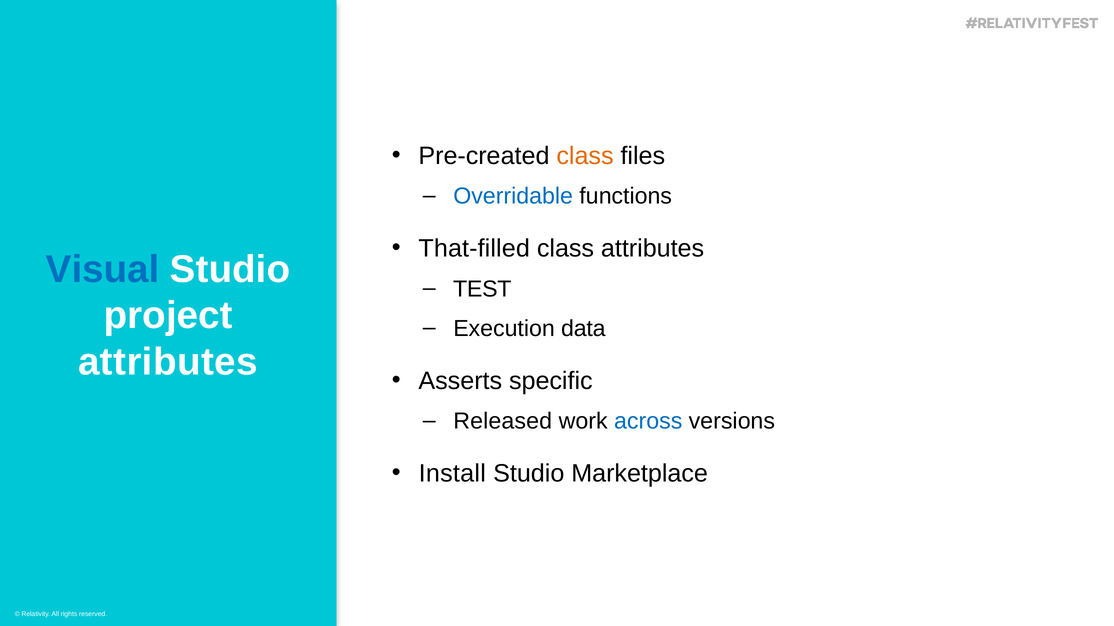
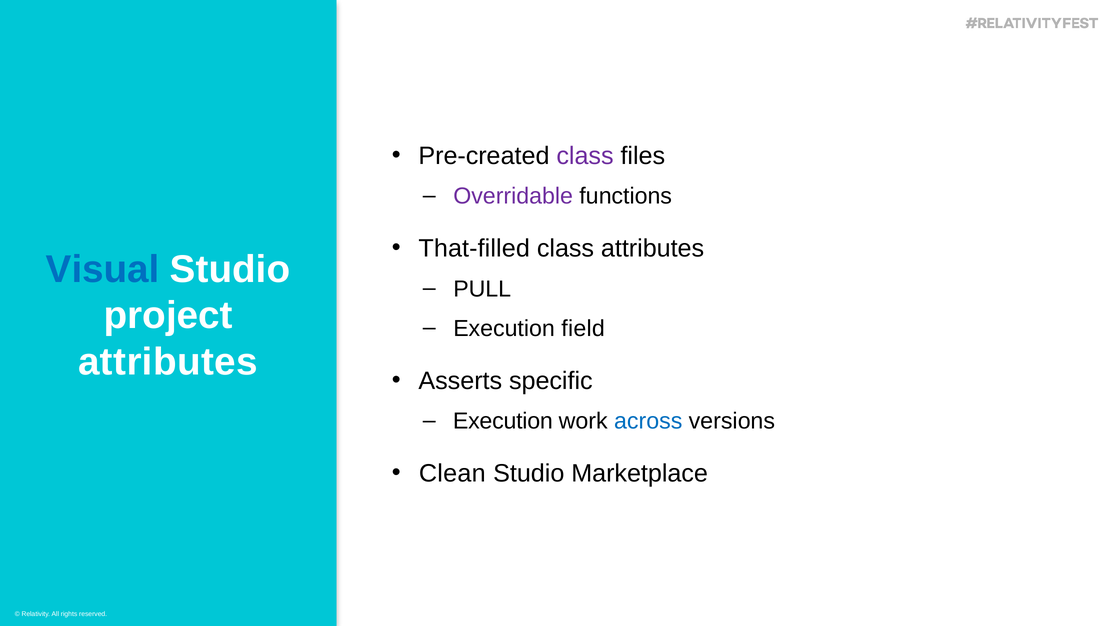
class at (585, 156) colour: orange -> purple
Overridable colour: blue -> purple
TEST: TEST -> PULL
data: data -> field
Released at (503, 422): Released -> Execution
Install: Install -> Clean
